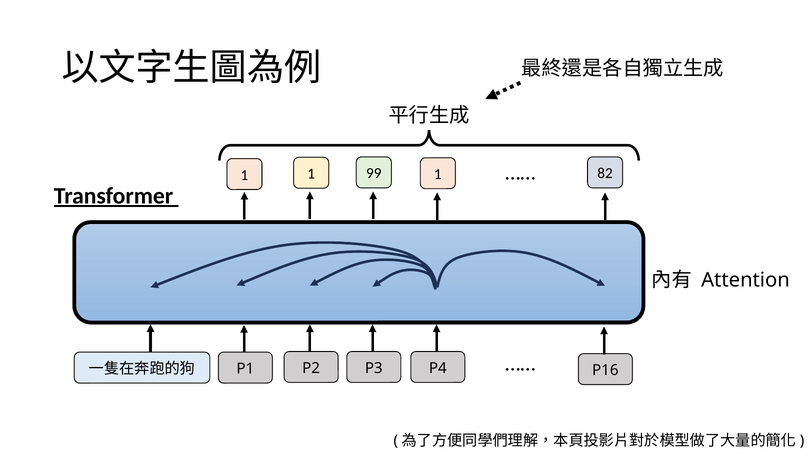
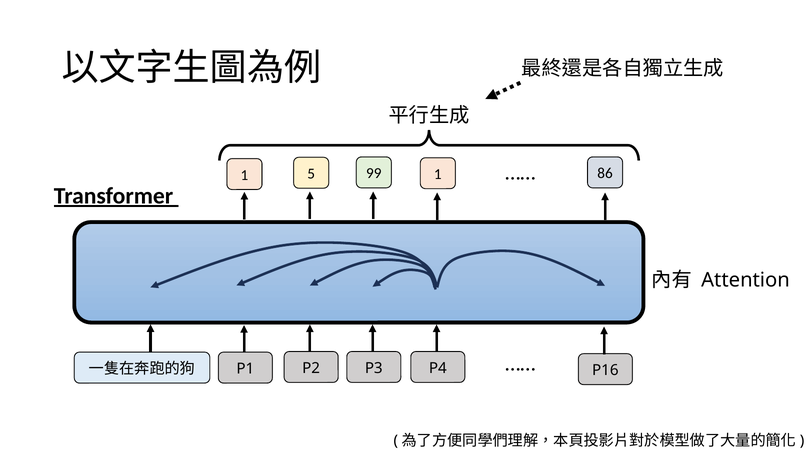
82: 82 -> 86
1 at (311, 174): 1 -> 5
